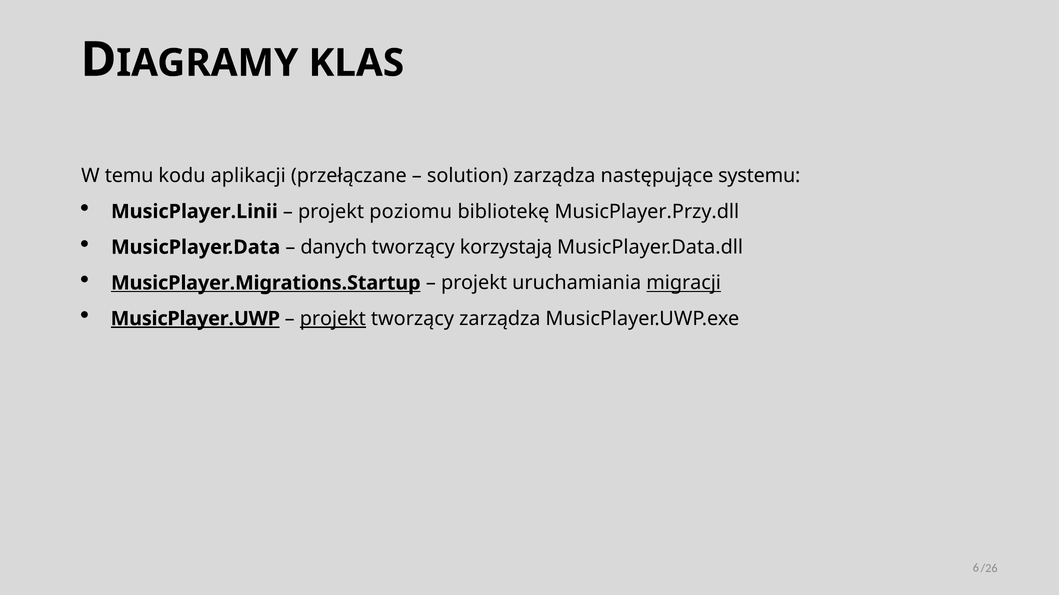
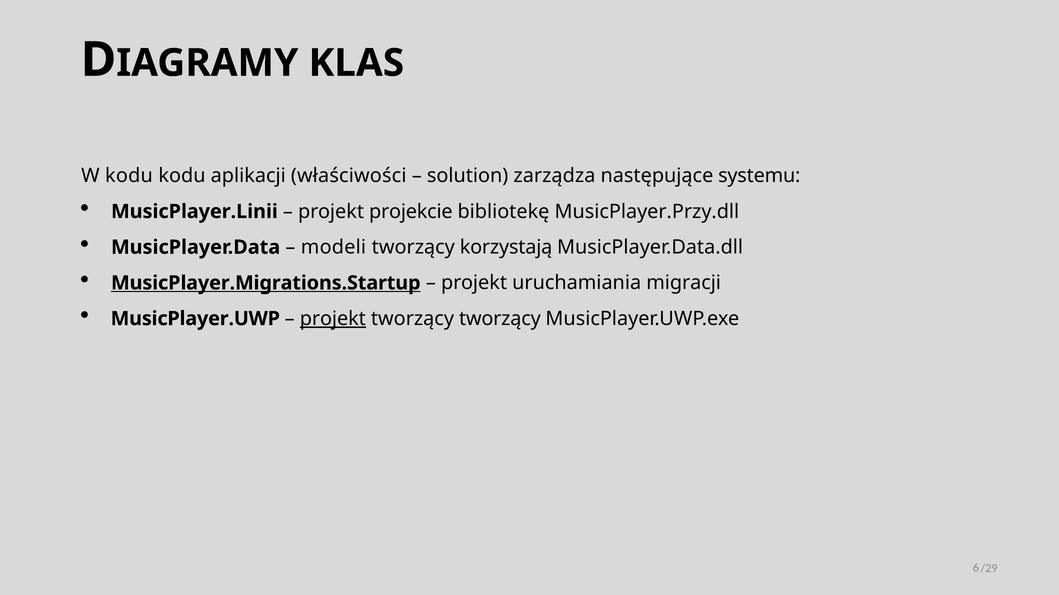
W temu: temu -> kodu
przełączane: przełączane -> właściwości
poziomu: poziomu -> projekcie
danych: danych -> modeli
migracji underline: present -> none
MusicPlayer.UWP underline: present -> none
tworzący zarządza: zarządza -> tworzący
/26: /26 -> /29
